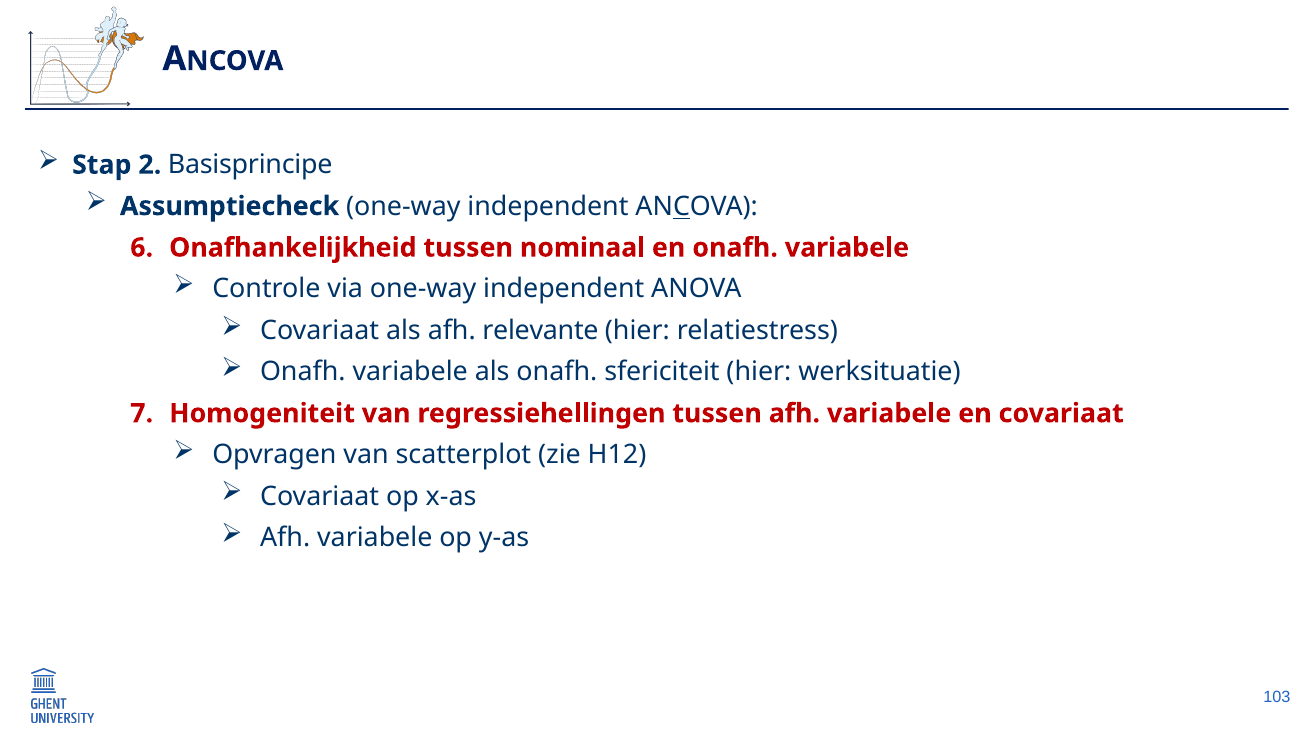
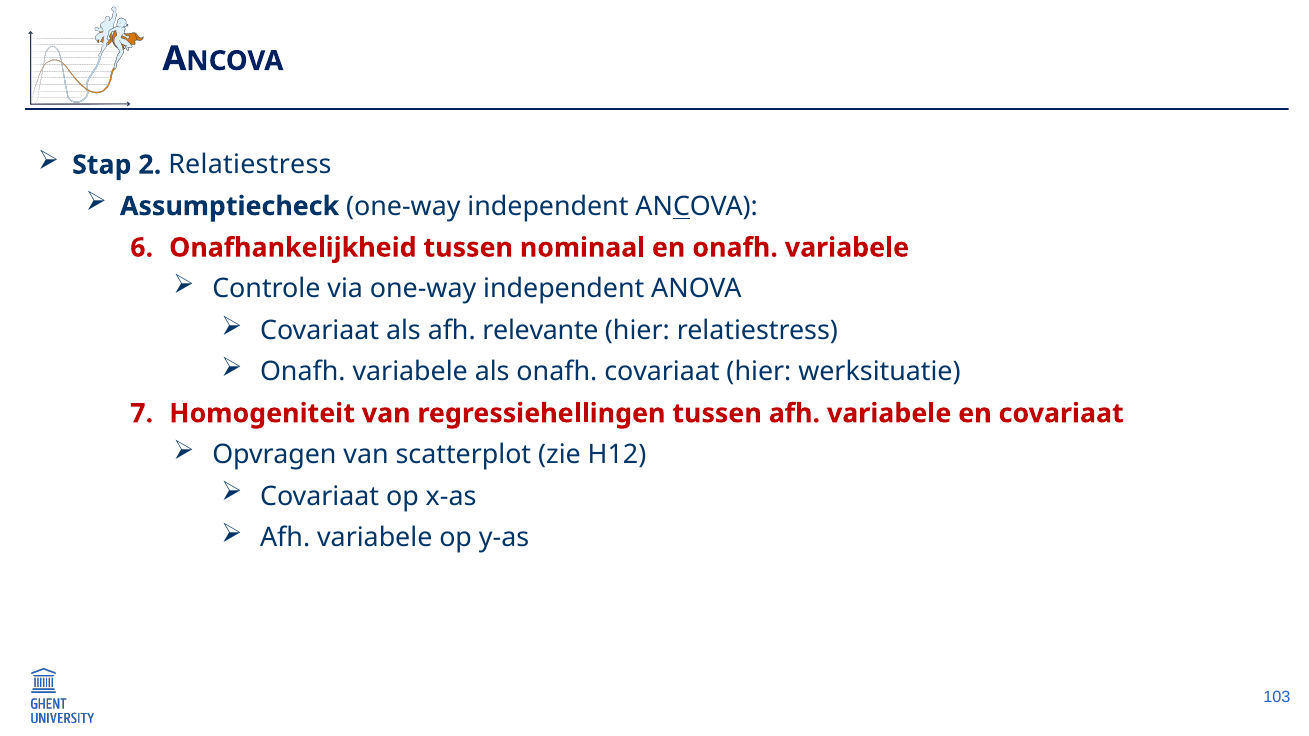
2 Basisprincipe: Basisprincipe -> Relatiestress
onafh sfericiteit: sfericiteit -> covariaat
